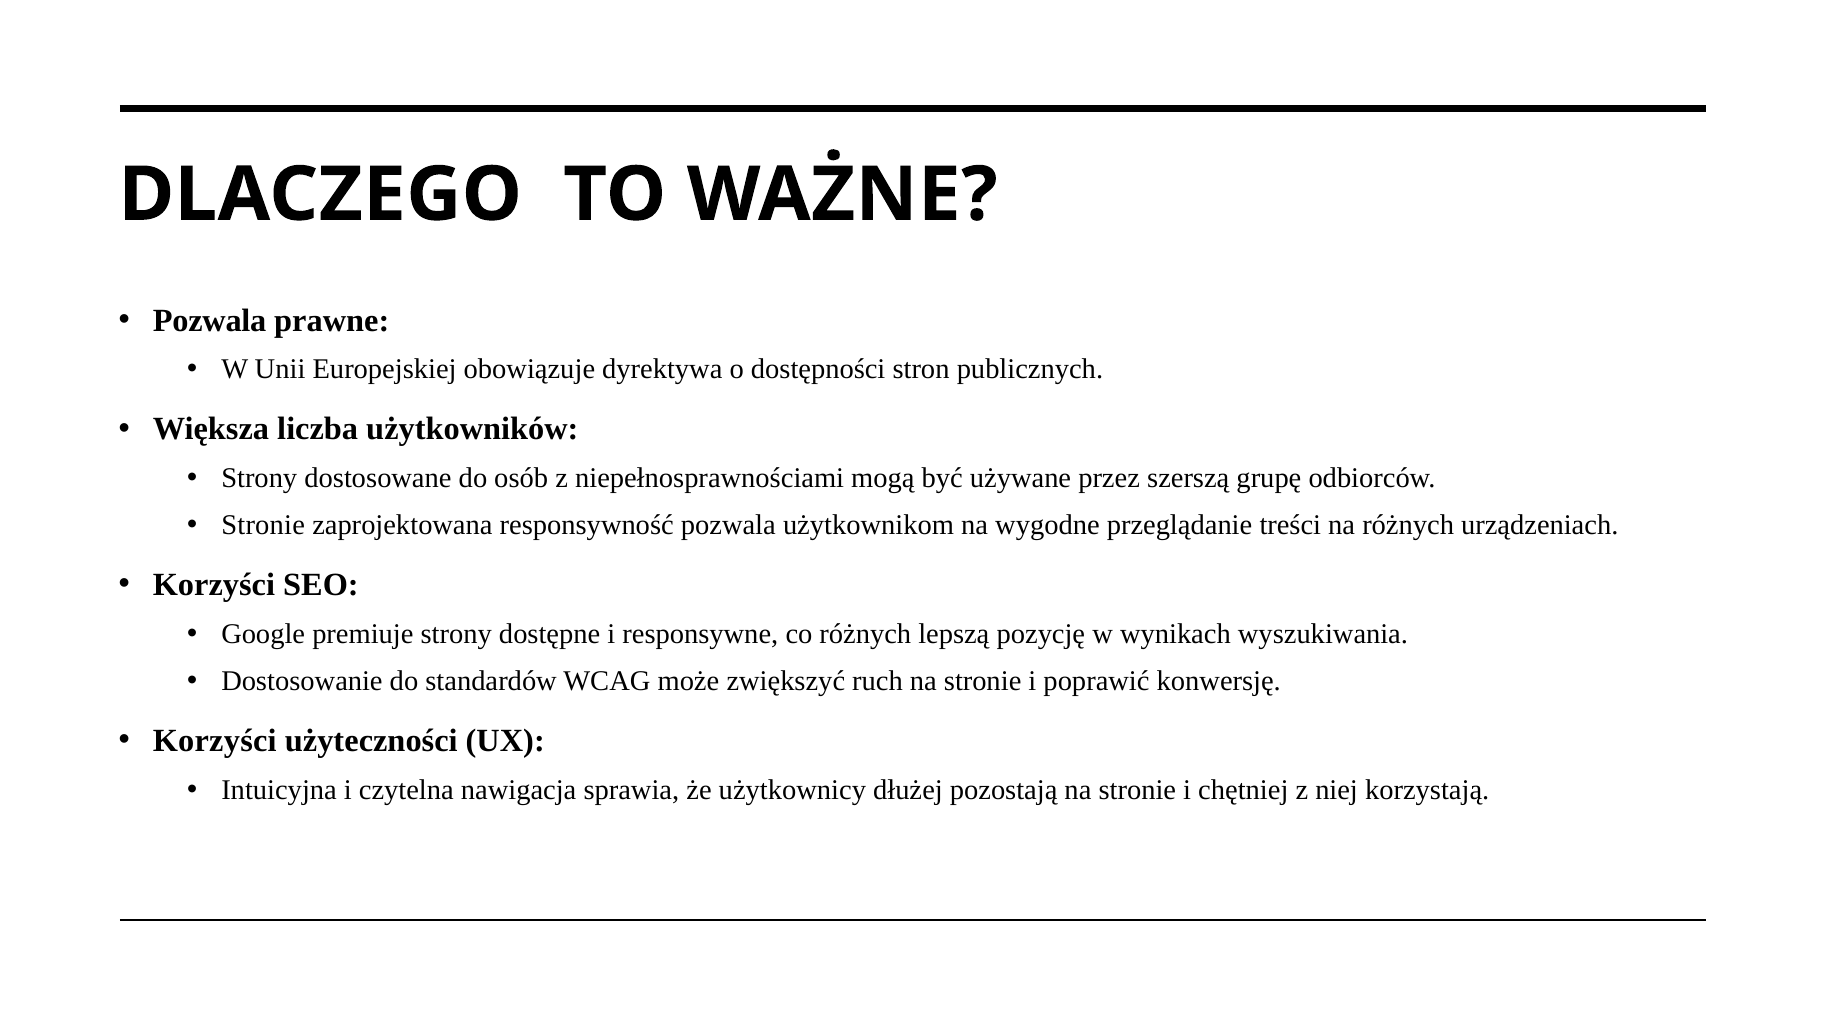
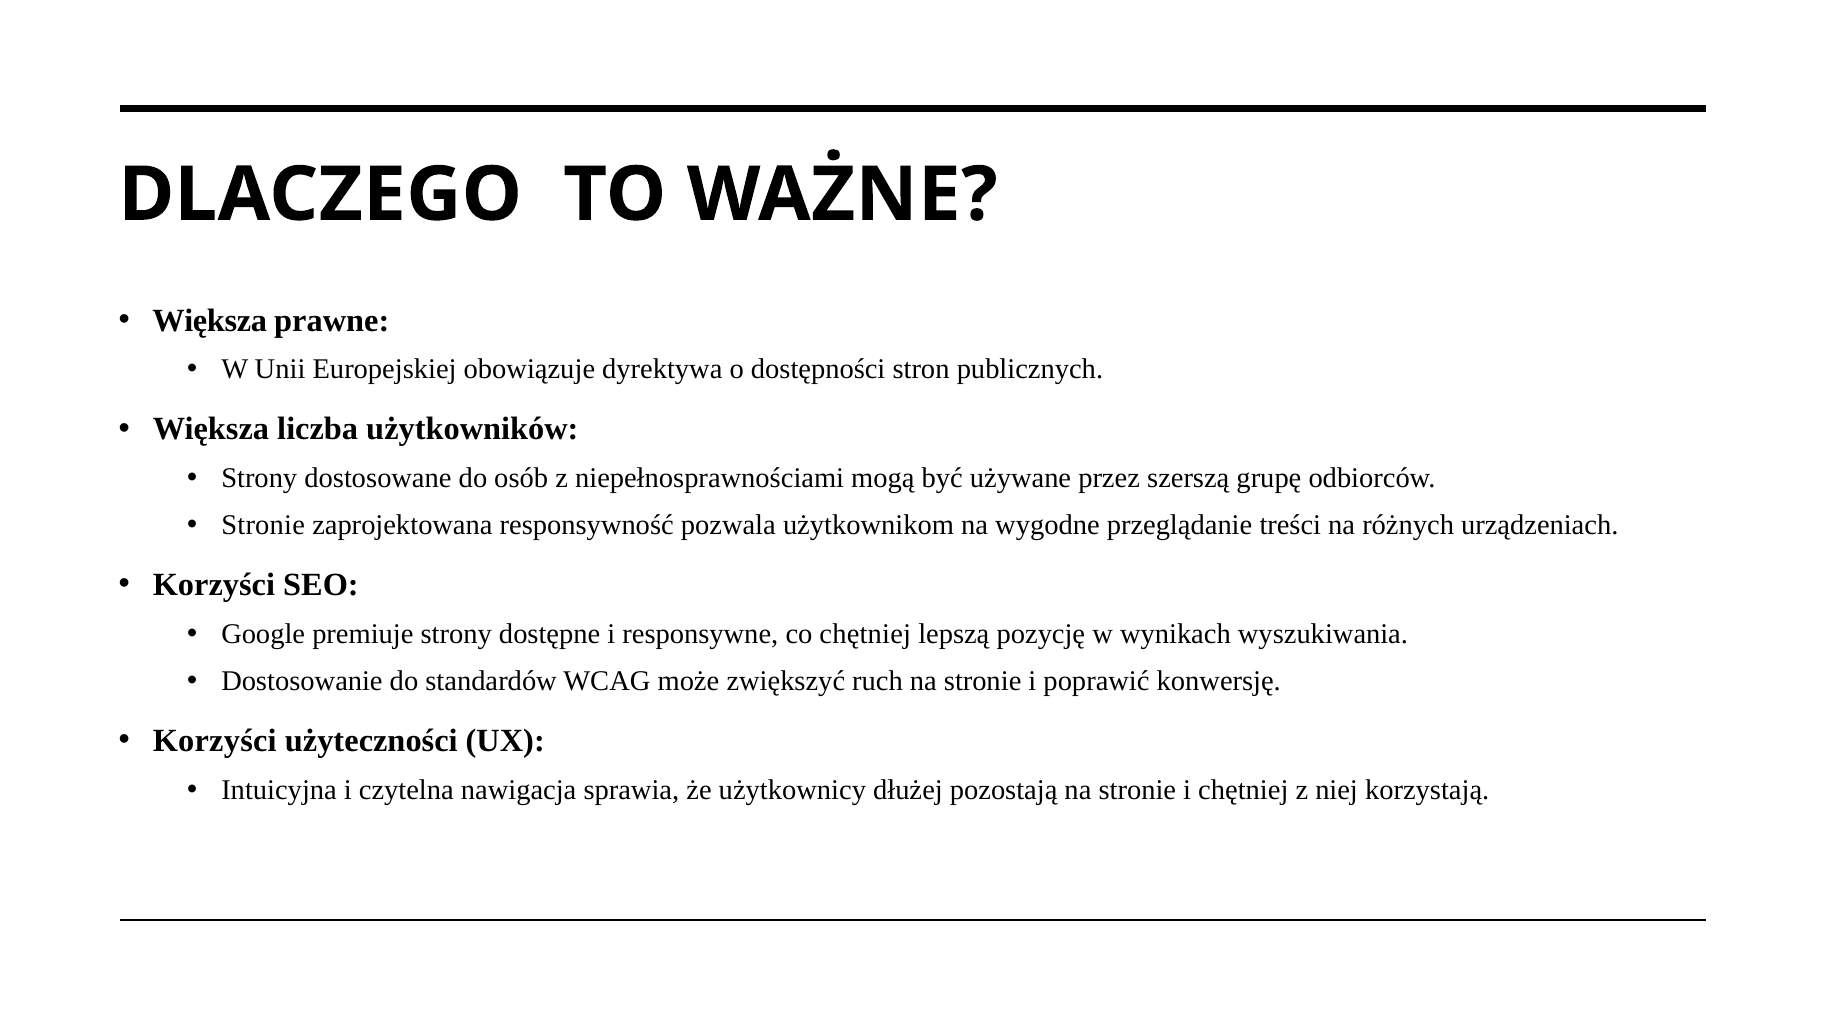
Pozwala at (210, 320): Pozwala -> Większa
co różnych: różnych -> chętniej
